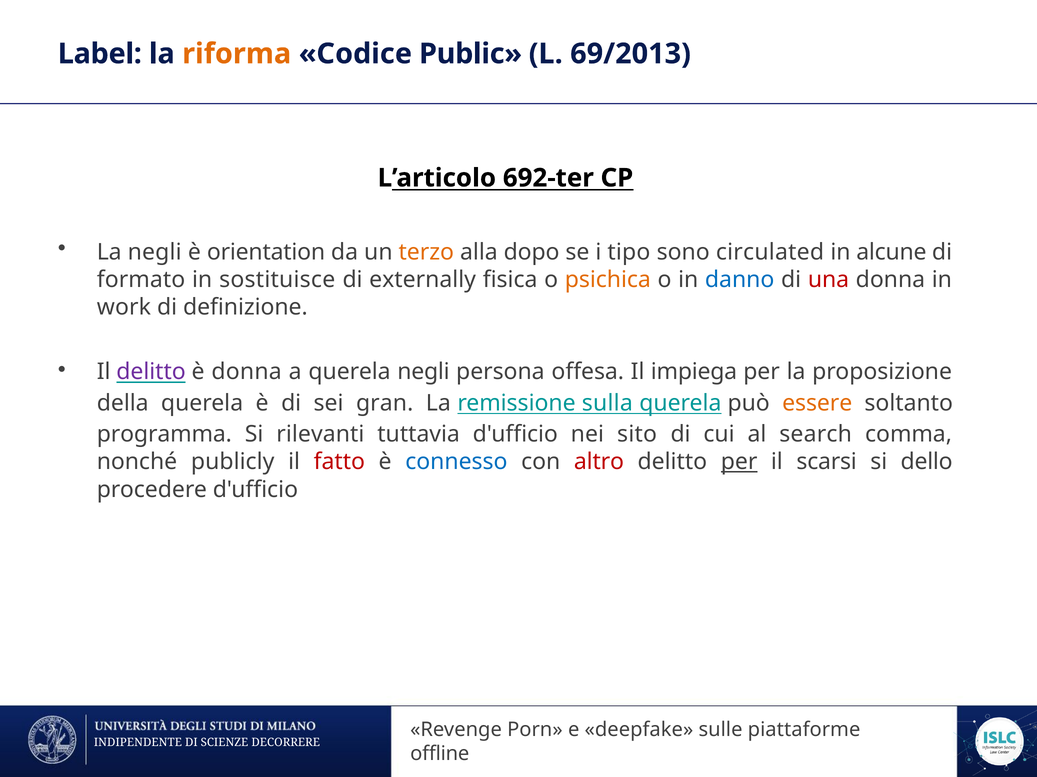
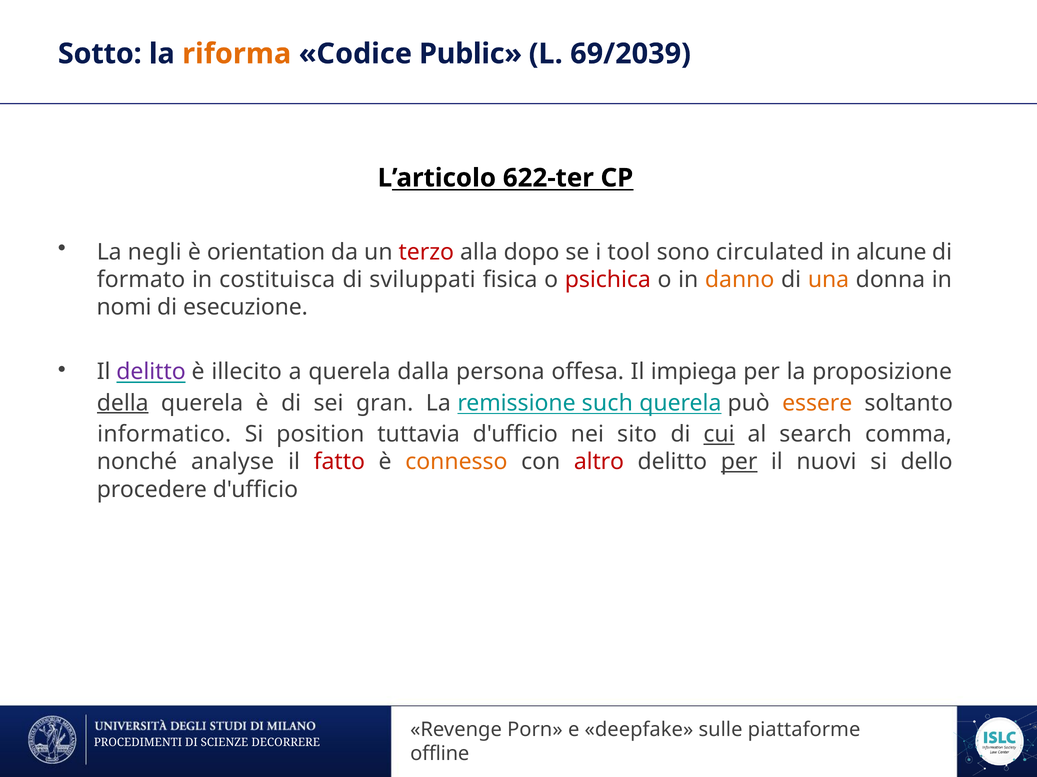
Label: Label -> Sotto
69/2013: 69/2013 -> 69/2039
692-ter: 692-ter -> 622-ter
terzo colour: orange -> red
tipo: tipo -> tool
sostituisce: sostituisce -> costituisca
externally: externally -> sviluppati
psichica colour: orange -> red
danno colour: blue -> orange
una colour: red -> orange
work: work -> nomi
definizione: definizione -> esecuzione
è donna: donna -> illecito
querela negli: negli -> dalla
della underline: none -> present
sulla: sulla -> such
programma: programma -> informatico
rilevanti: rilevanti -> position
cui underline: none -> present
publicly: publicly -> analyse
connesso colour: blue -> orange
scarsi: scarsi -> nuovi
INDIPENDENTE: INDIPENDENTE -> PROCEDIMENTI
